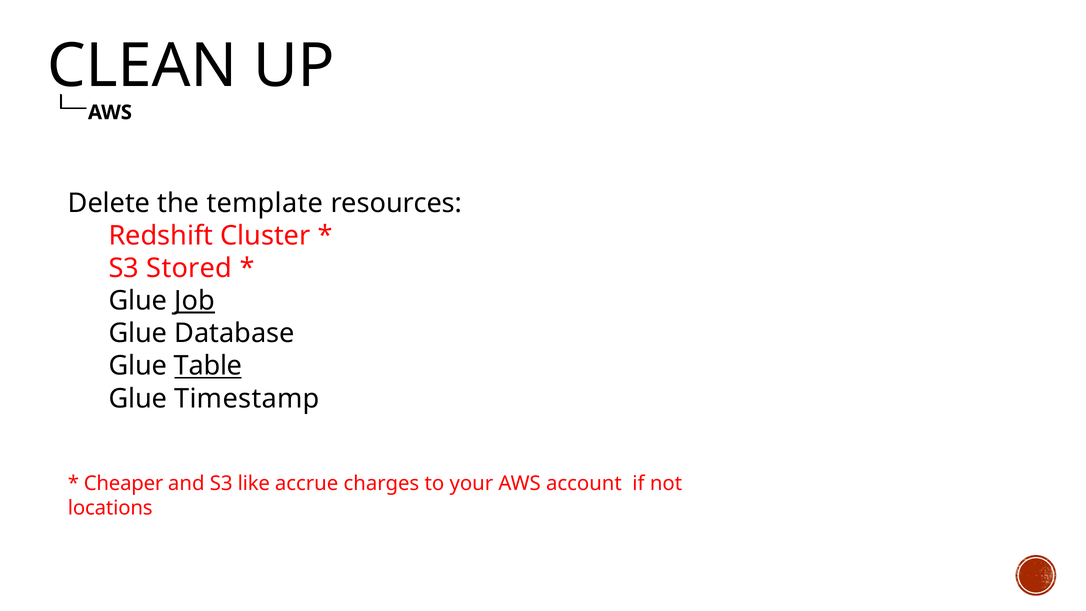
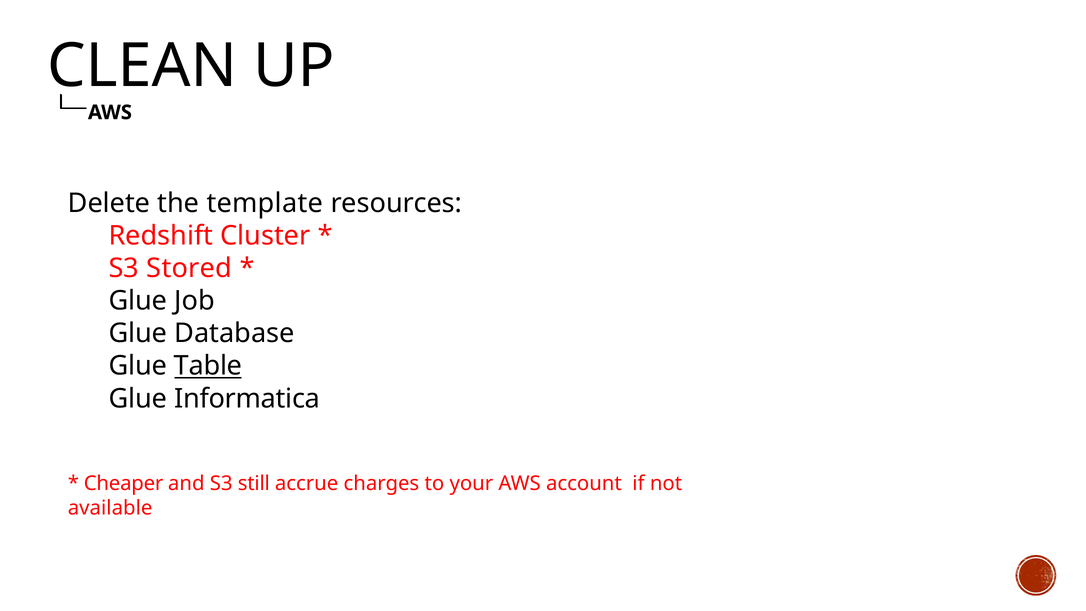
Job underline: present -> none
Timestamp: Timestamp -> Informatica
like: like -> still
locations: locations -> available
